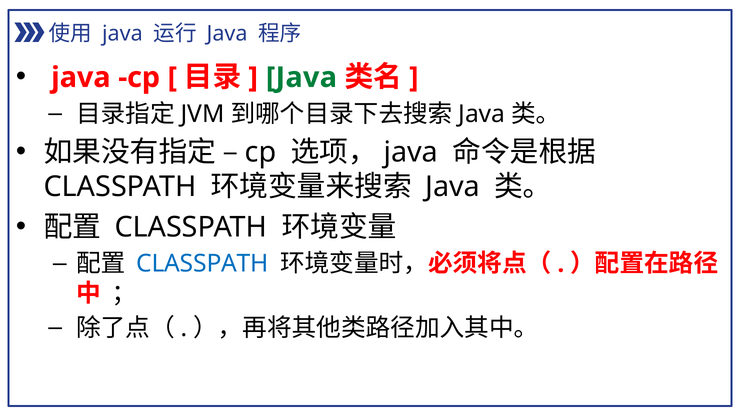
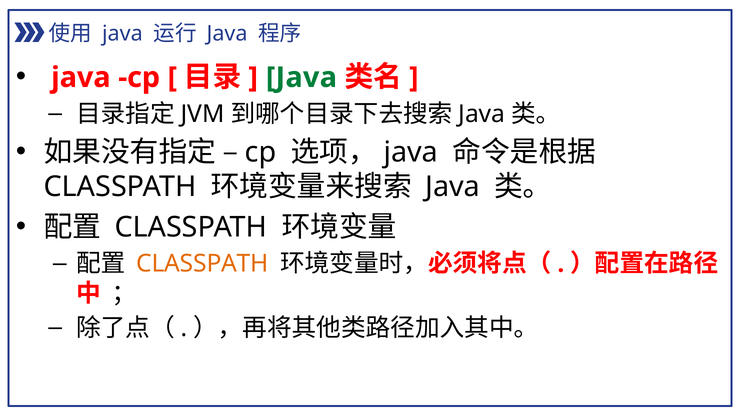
CLASSPATH at (202, 264) colour: blue -> orange
